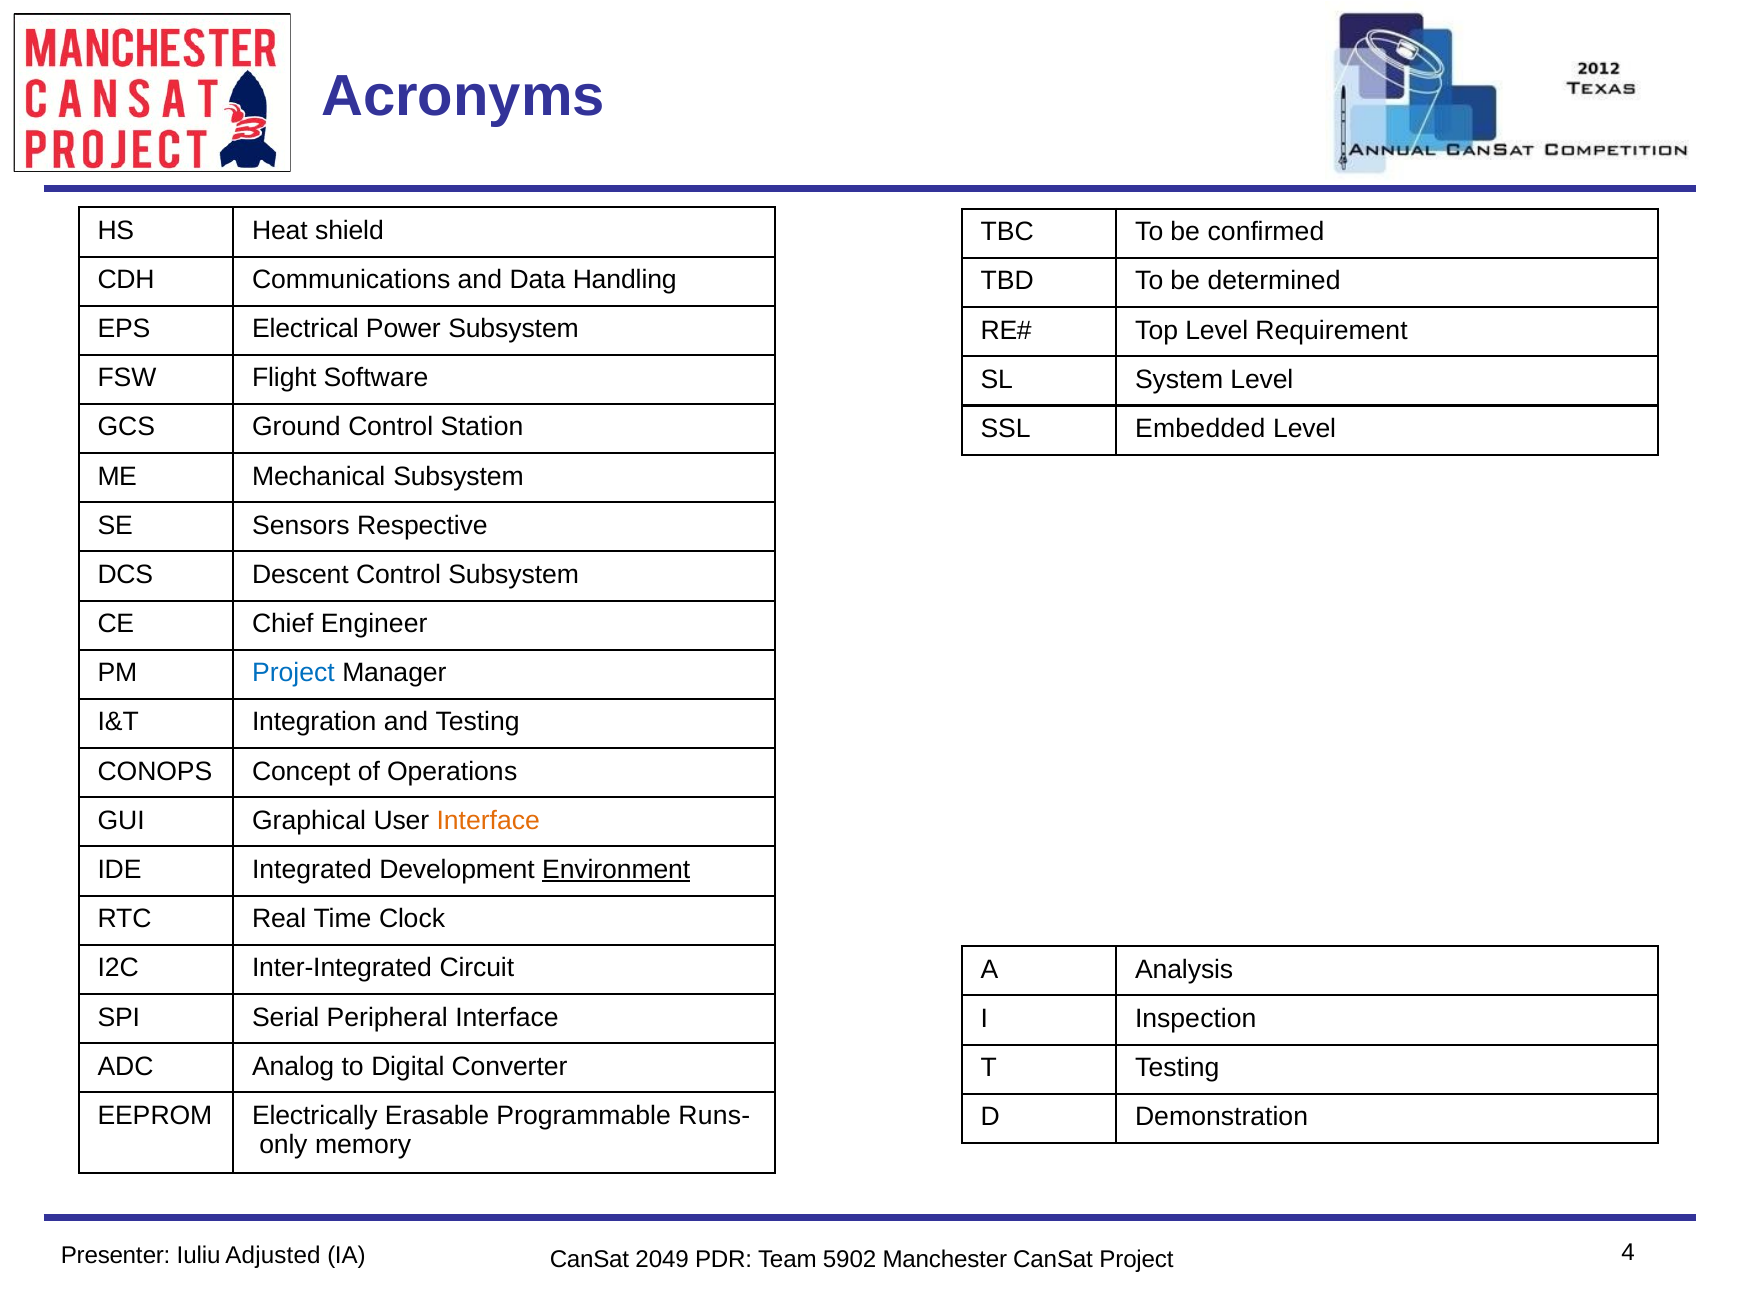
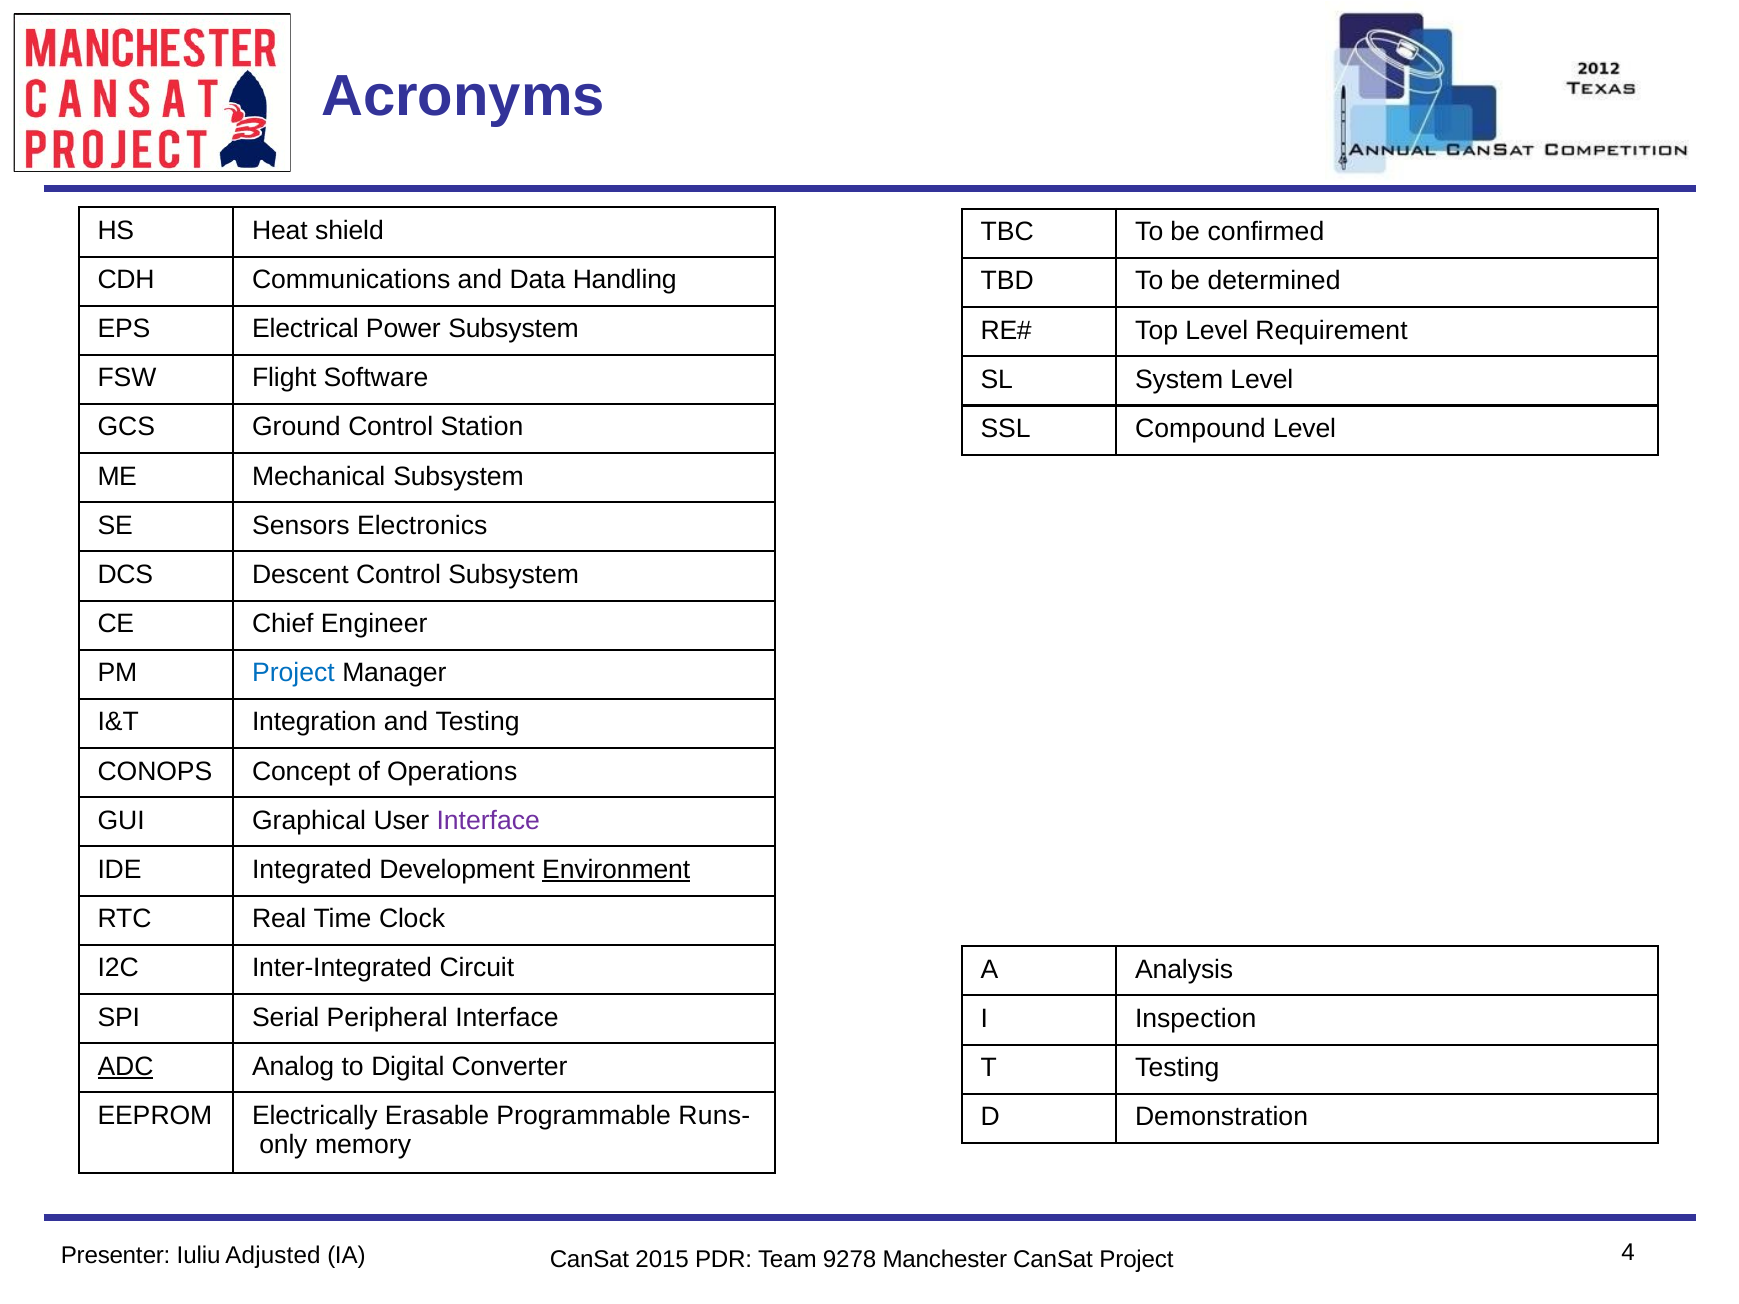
Embedded: Embedded -> Compound
Respective: Respective -> Electronics
Interface at (488, 821) colour: orange -> purple
ADC underline: none -> present
2049: 2049 -> 2015
5902: 5902 -> 9278
